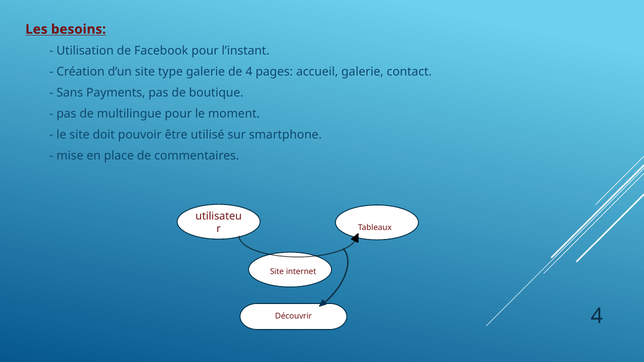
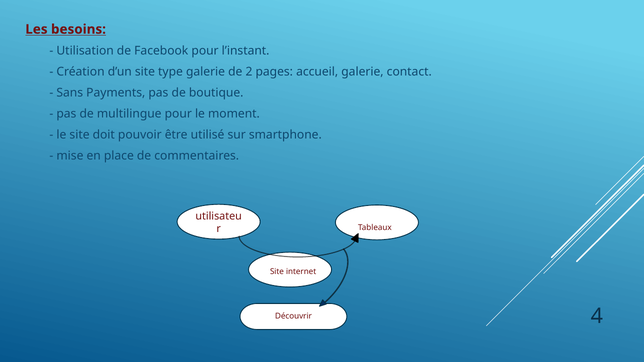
de 4: 4 -> 2
